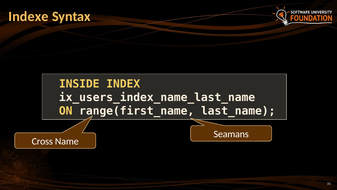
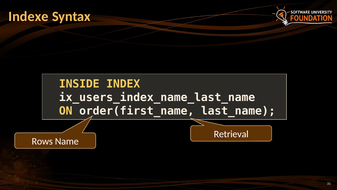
range(first_name: range(first_name -> order(first_name
Seamans: Seamans -> Retrieval
Cross: Cross -> Rows
